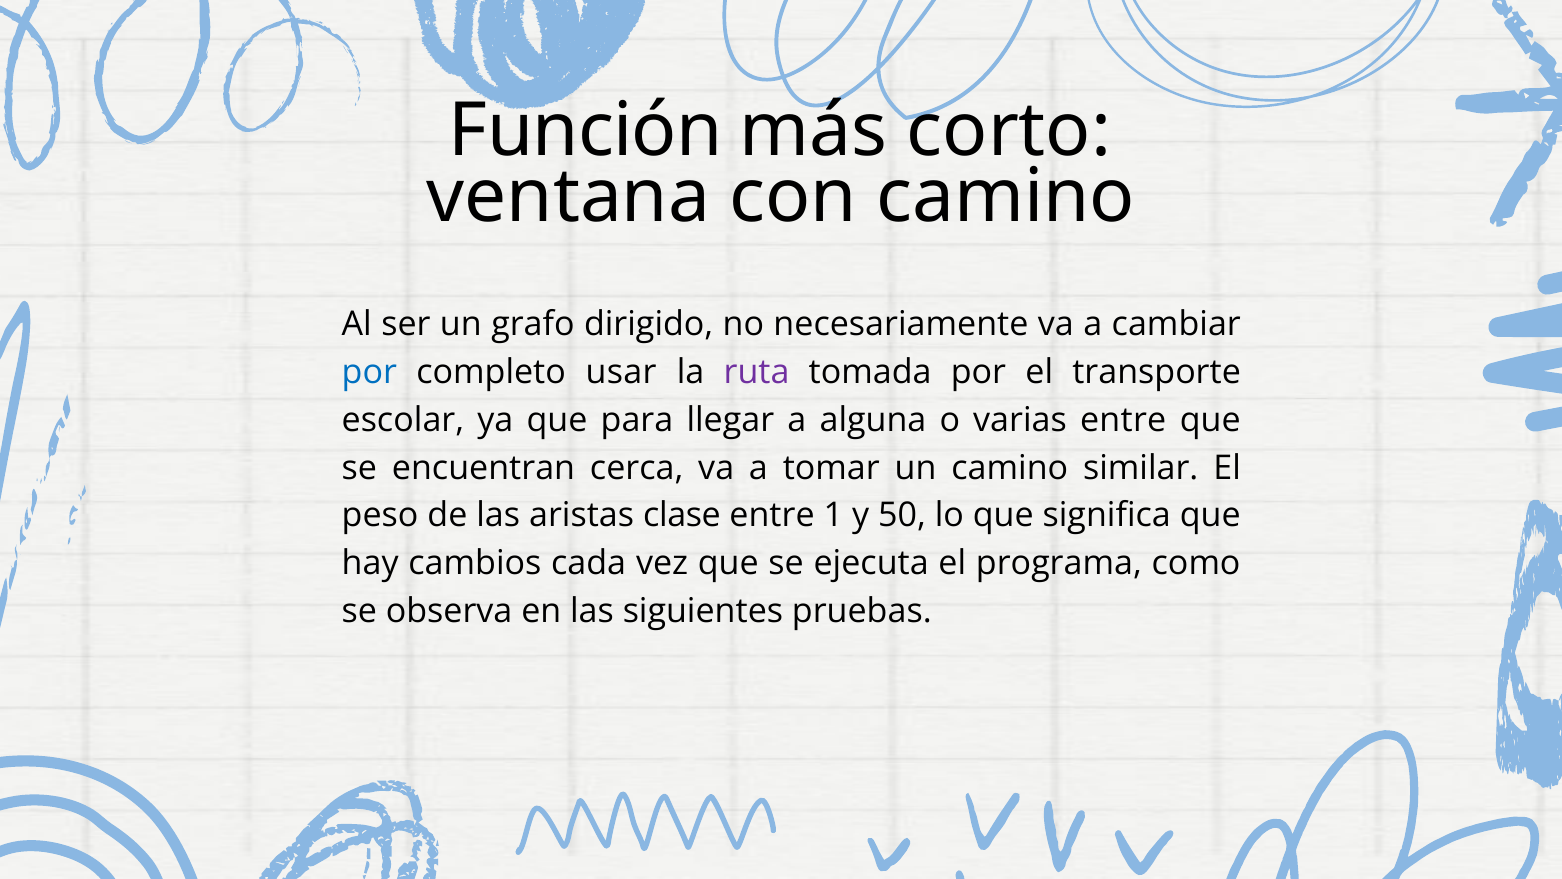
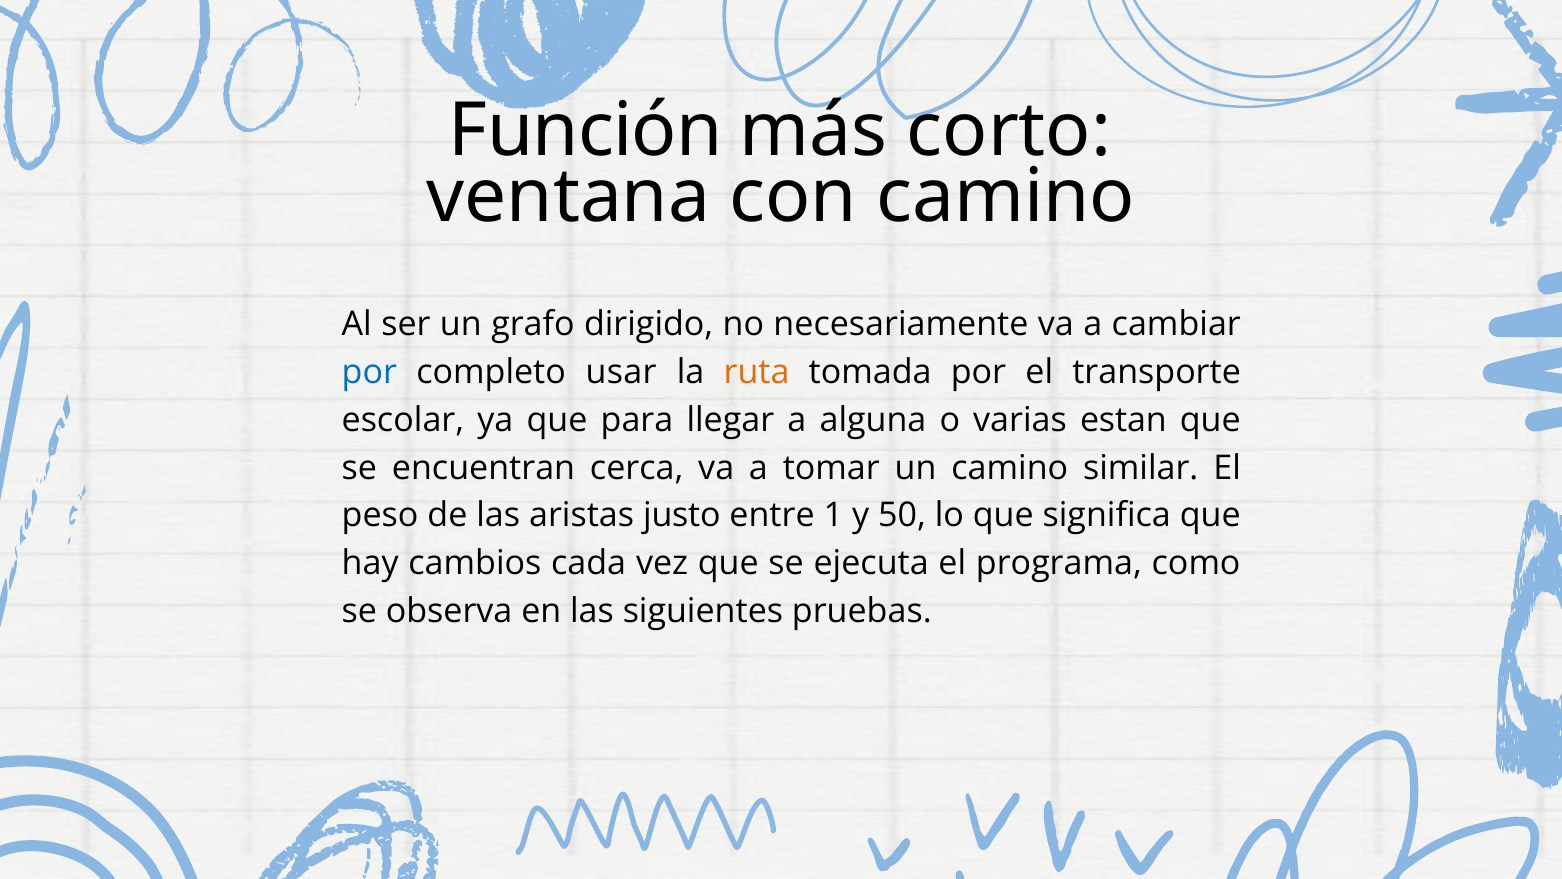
ruta colour: purple -> orange
varias entre: entre -> estan
clase: clase -> justo
